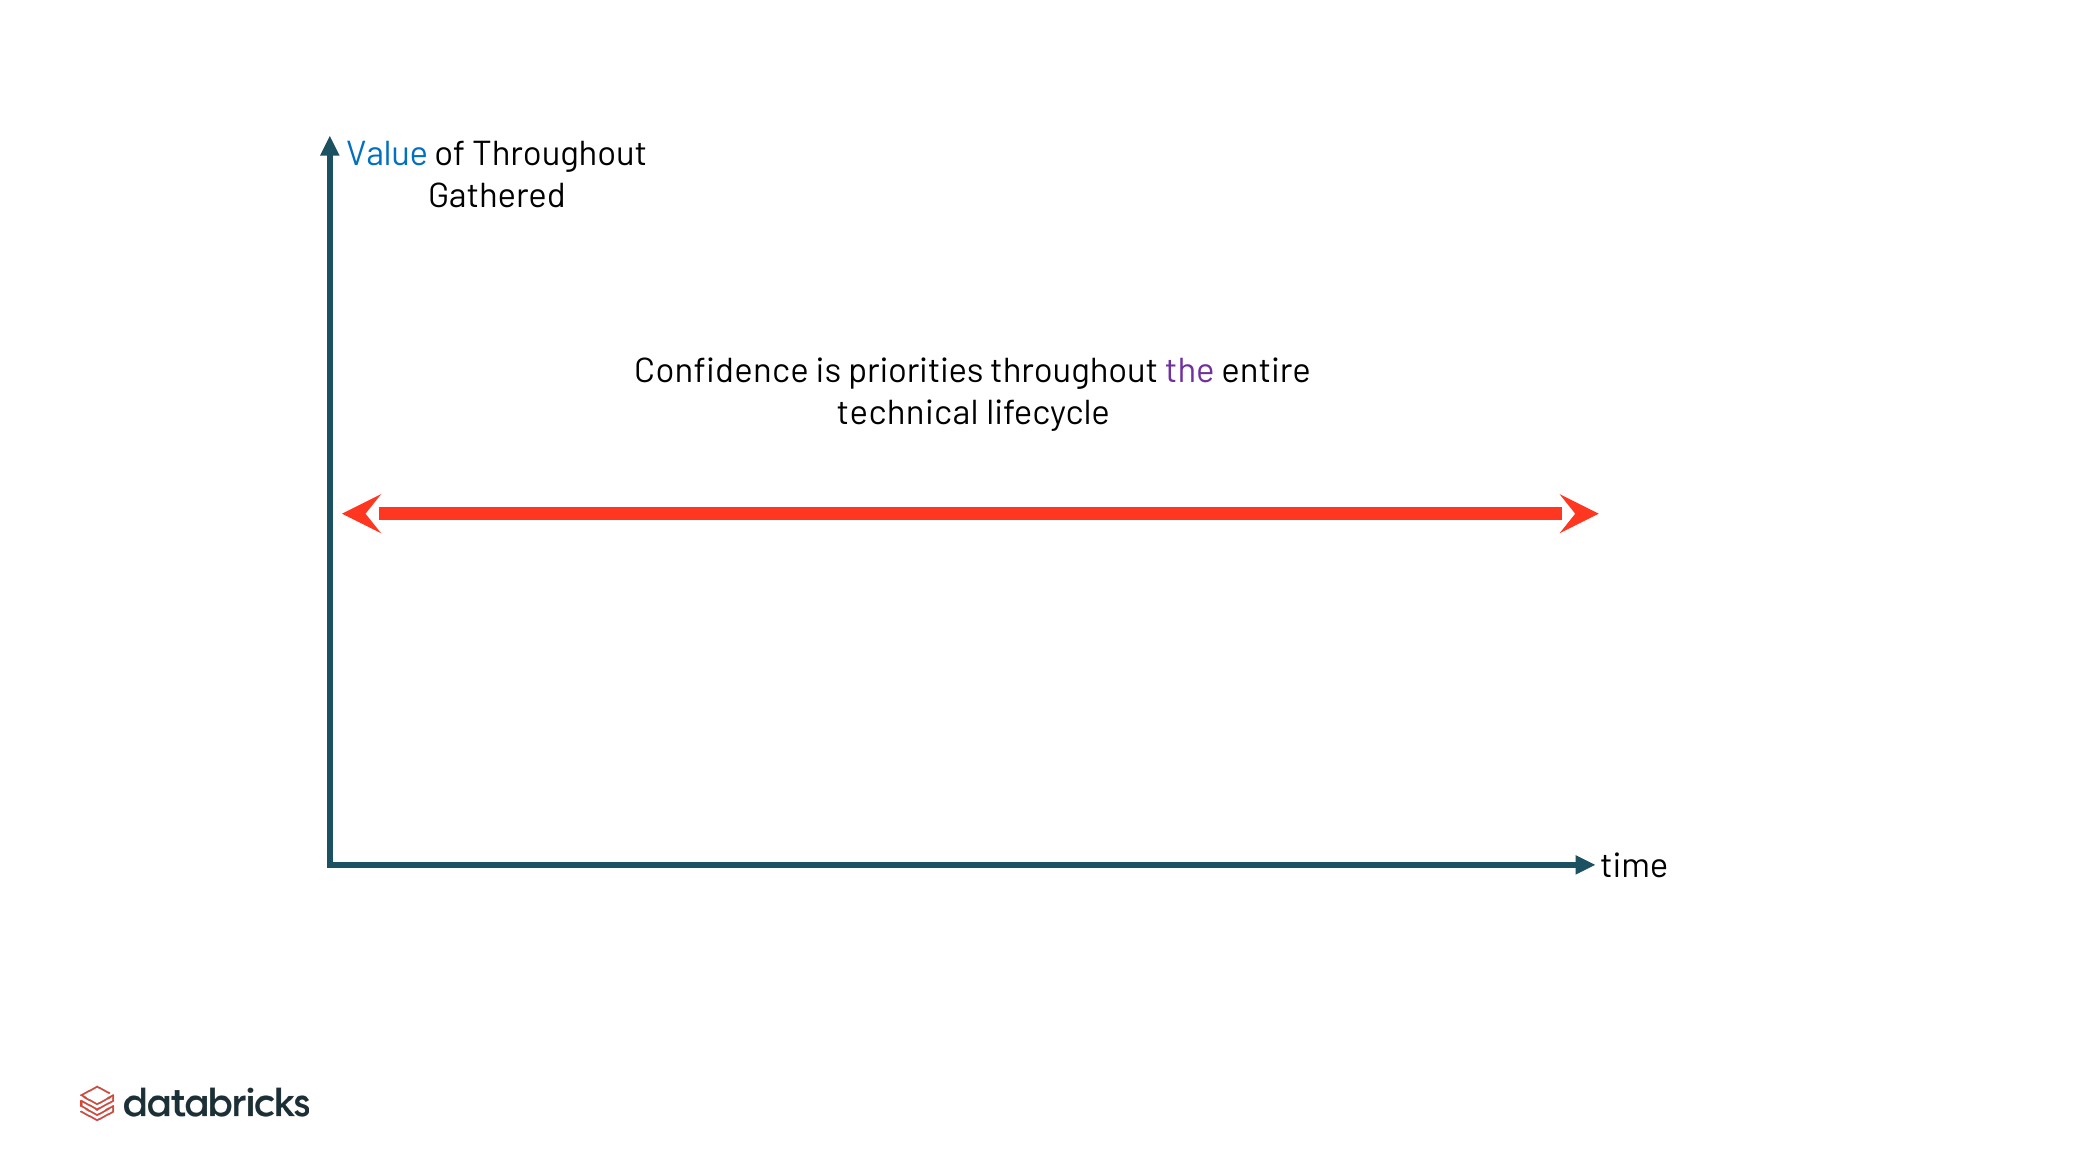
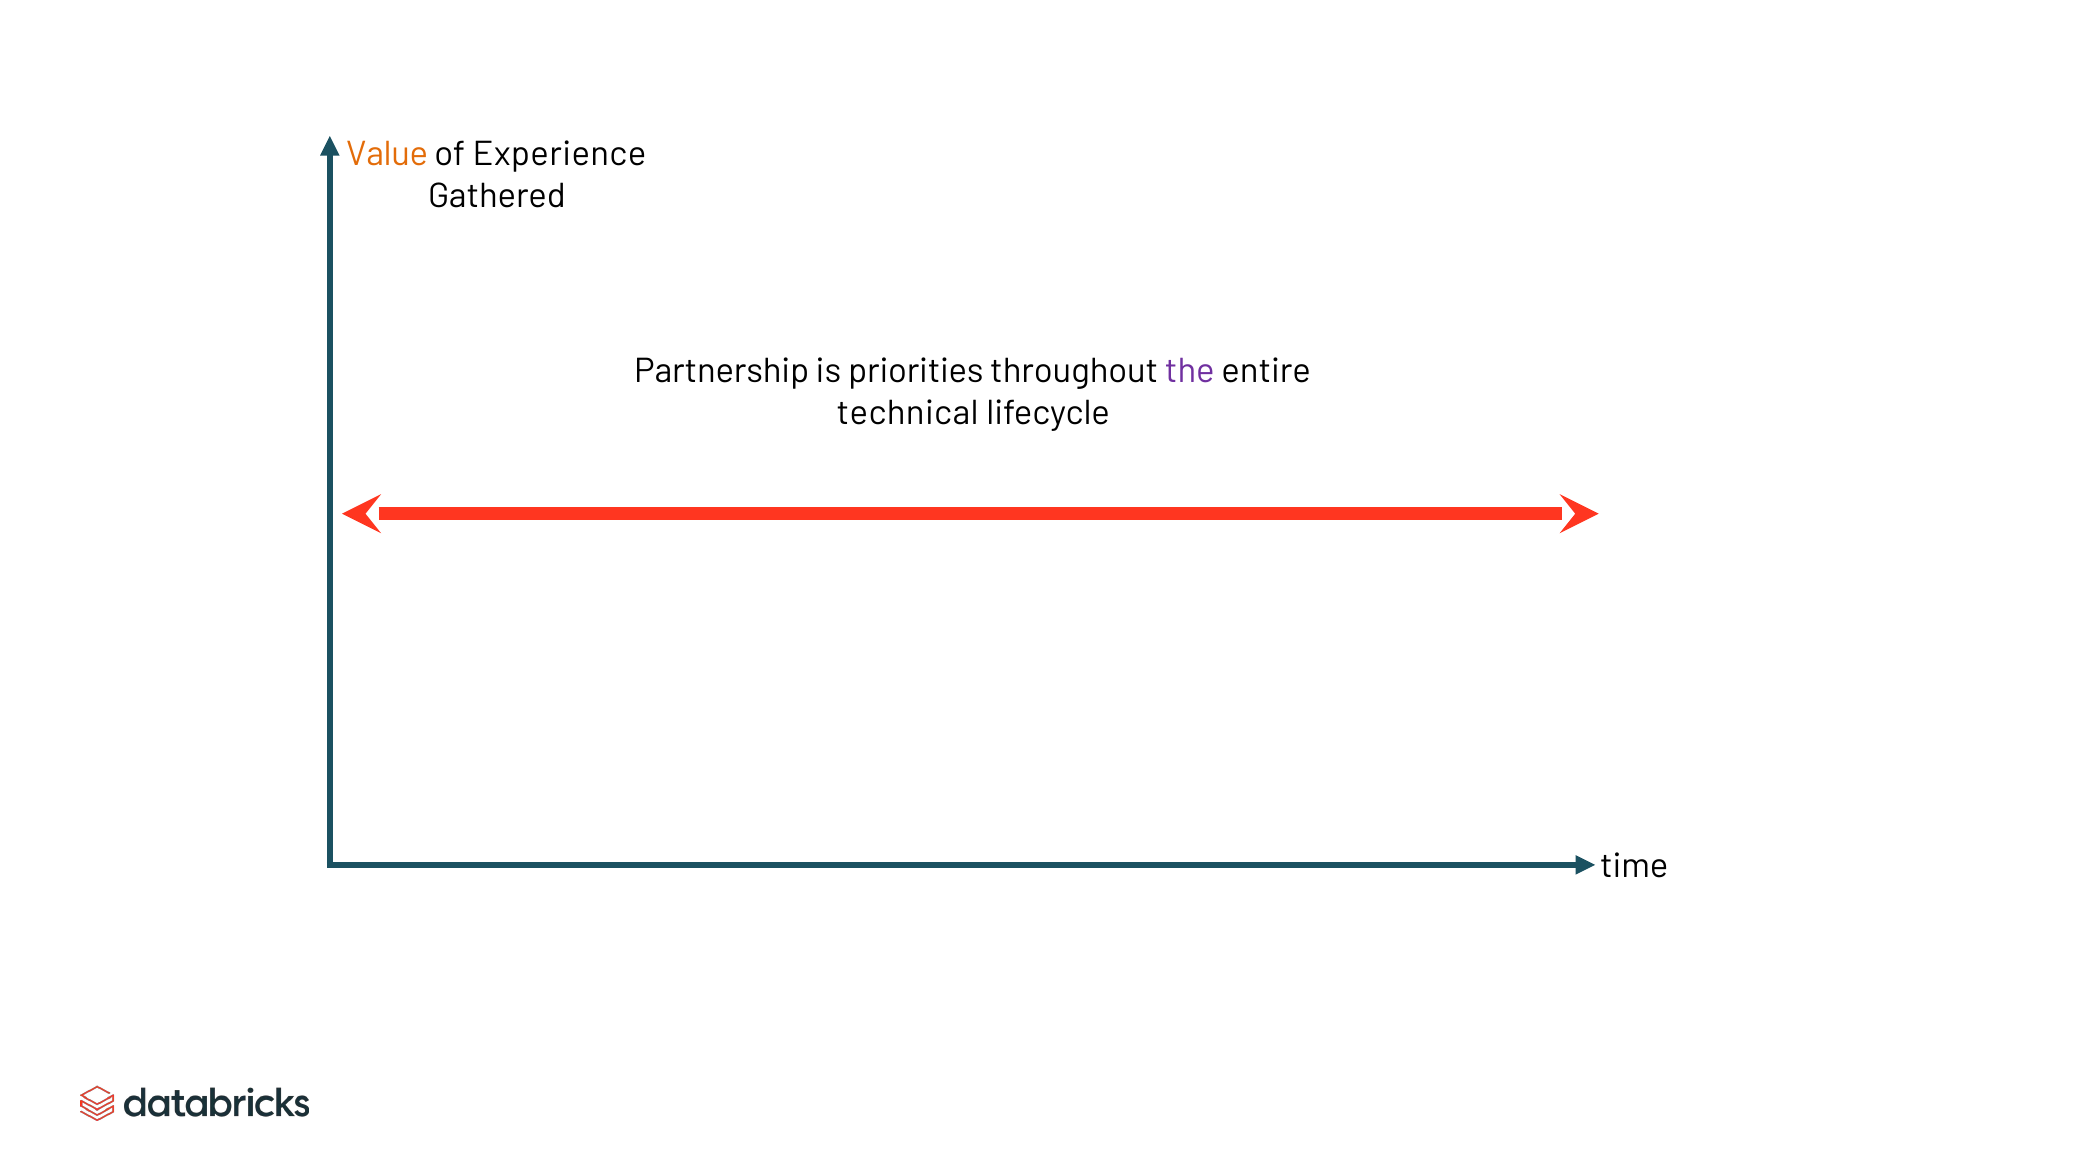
Value at (387, 154) colour: blue -> orange
Throughout at (560, 154): Throughout -> Experience
Confidence: Confidence -> Partnership
